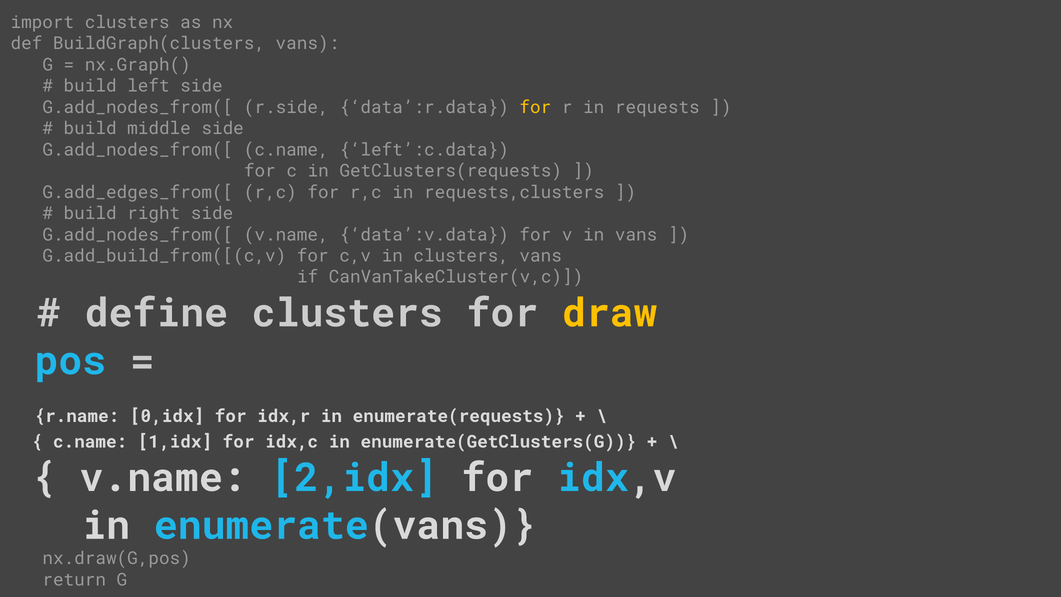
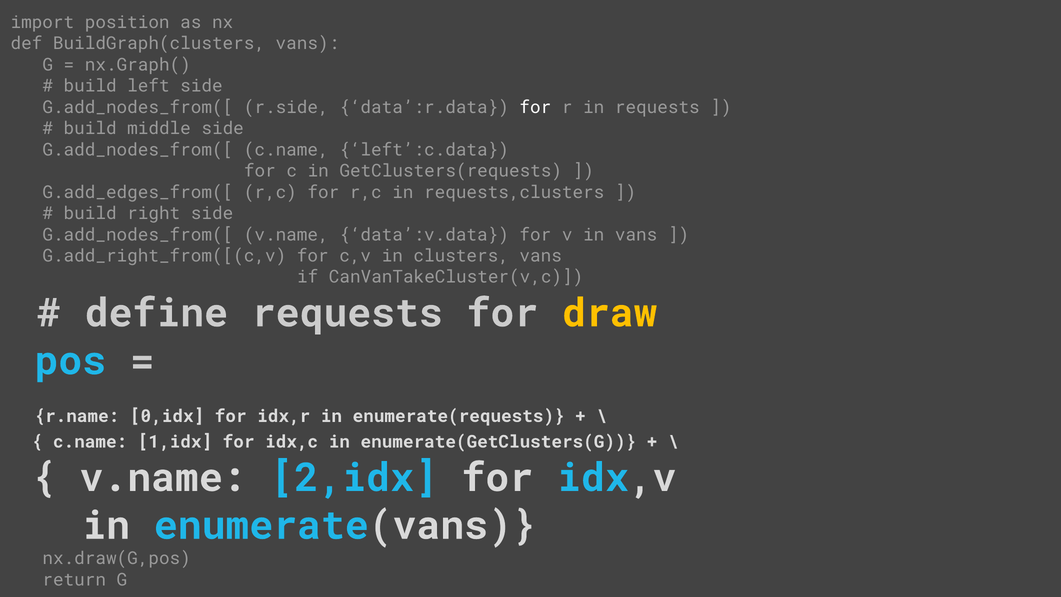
import clusters: clusters -> position
for at (535, 107) colour: yellow -> white
G.add_build_from([(c,v: G.add_build_from([(c,v -> G.add_right_from([(c,v
define clusters: clusters -> requests
